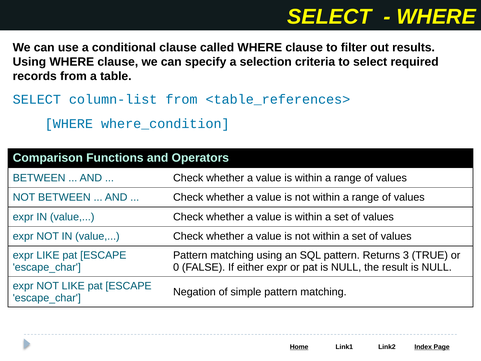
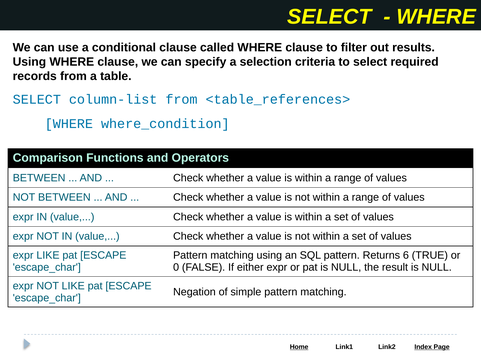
3: 3 -> 6
